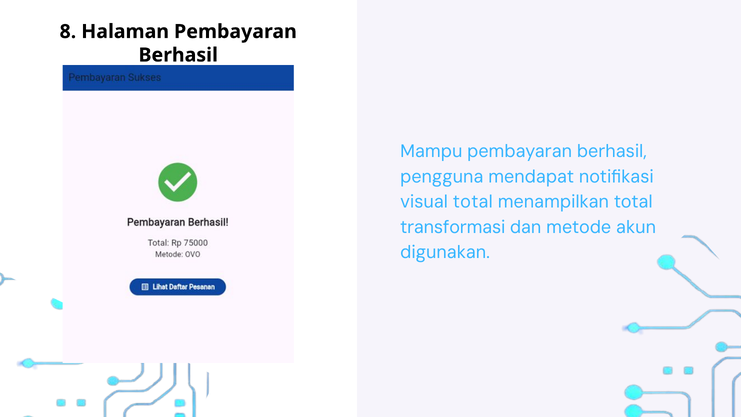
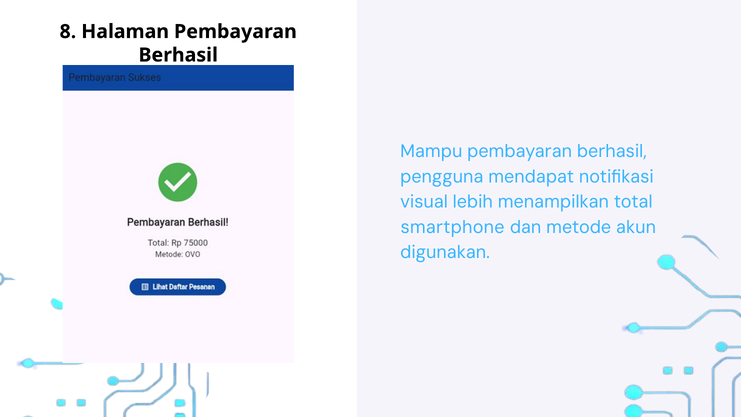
visual total: total -> lebih
transformasi: transformasi -> smartphone
